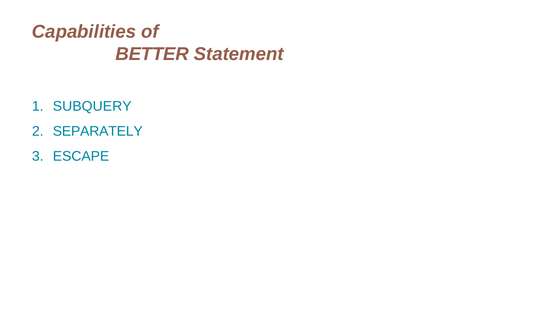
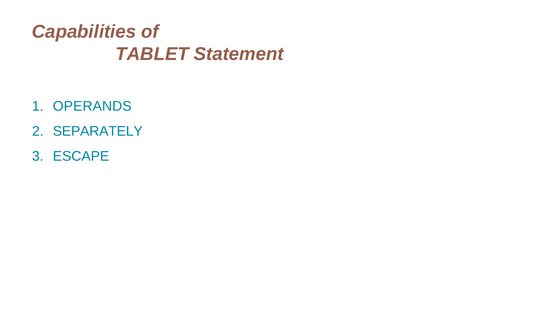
BETTER: BETTER -> TABLET
SUBQUERY: SUBQUERY -> OPERANDS
